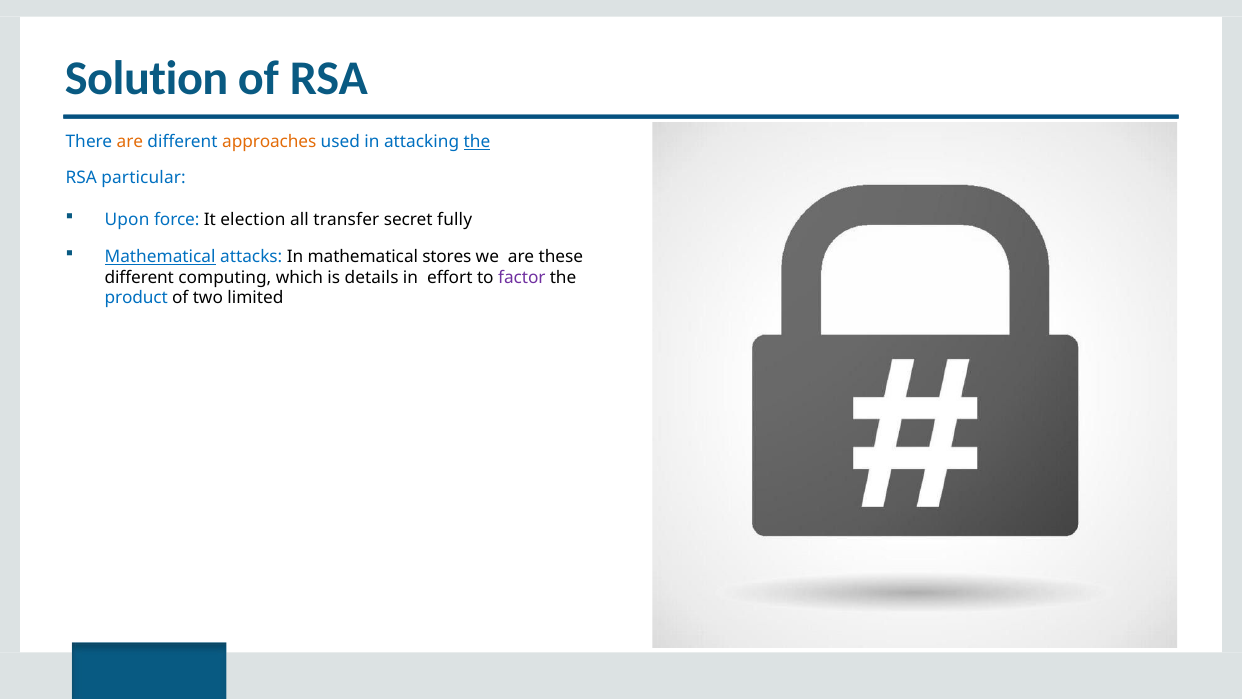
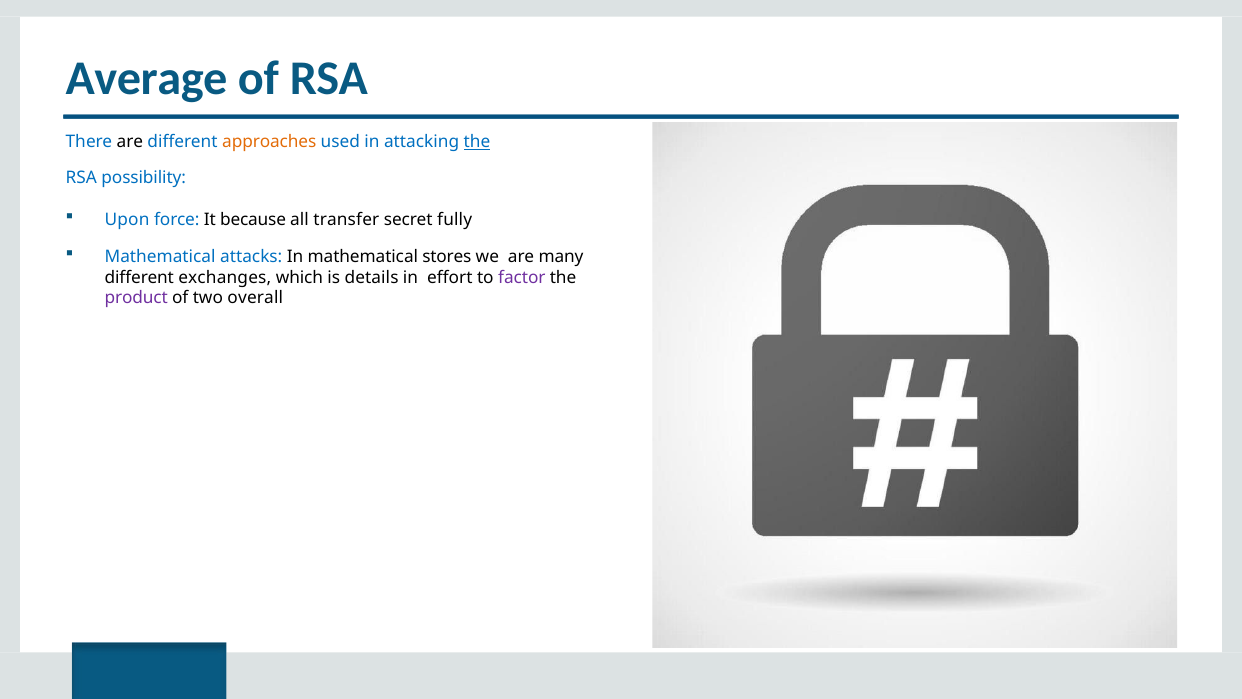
Solution: Solution -> Average
are at (130, 142) colour: orange -> black
particular: particular -> possibility
election: election -> because
Mathematical at (160, 257) underline: present -> none
these: these -> many
computing: computing -> exchanges
product colour: blue -> purple
limited: limited -> overall
